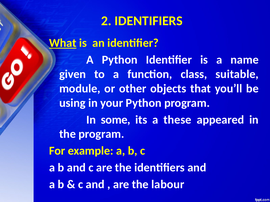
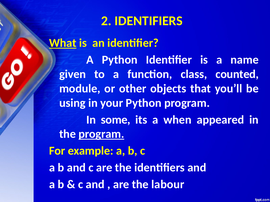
suitable: suitable -> counted
these: these -> when
program at (101, 134) underline: none -> present
